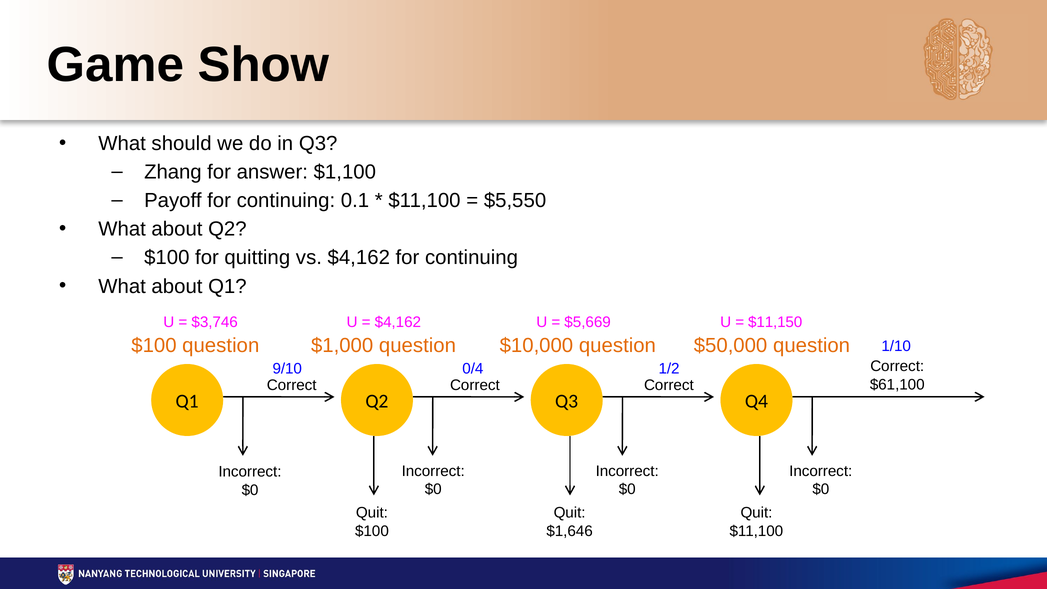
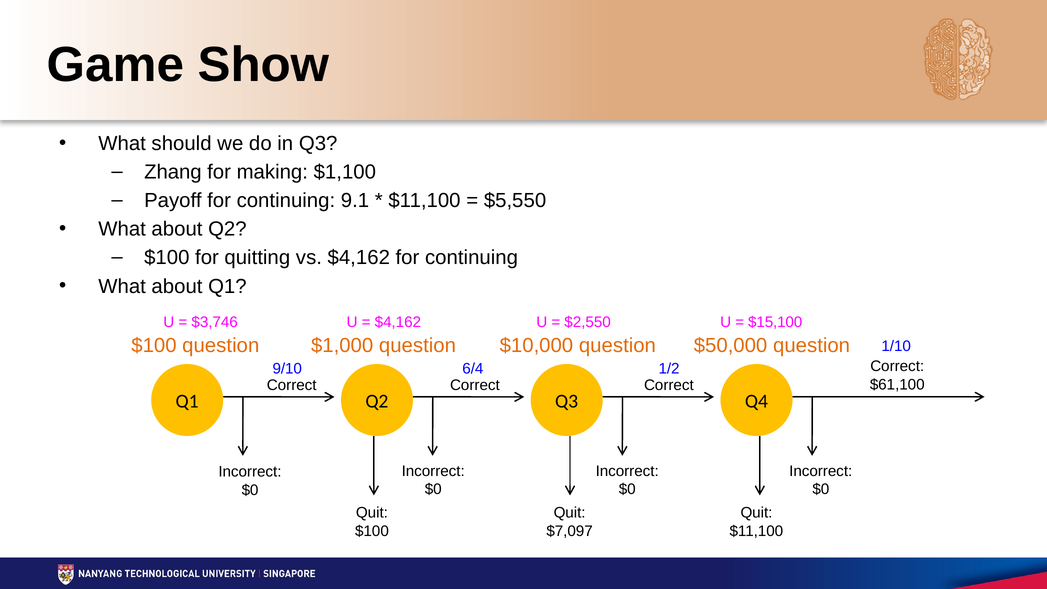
answer: answer -> making
0.1: 0.1 -> 9.1
$5,669: $5,669 -> $2,550
$11,150: $11,150 -> $15,100
0/4: 0/4 -> 6/4
$1,646: $1,646 -> $7,097
